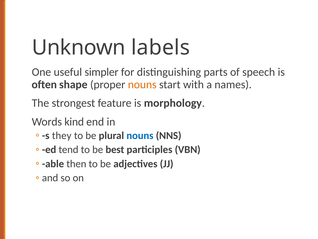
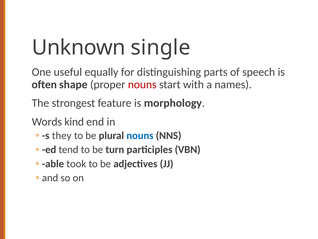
labels: labels -> single
simpler: simpler -> equally
nouns at (142, 84) colour: orange -> red
best: best -> turn
then: then -> took
